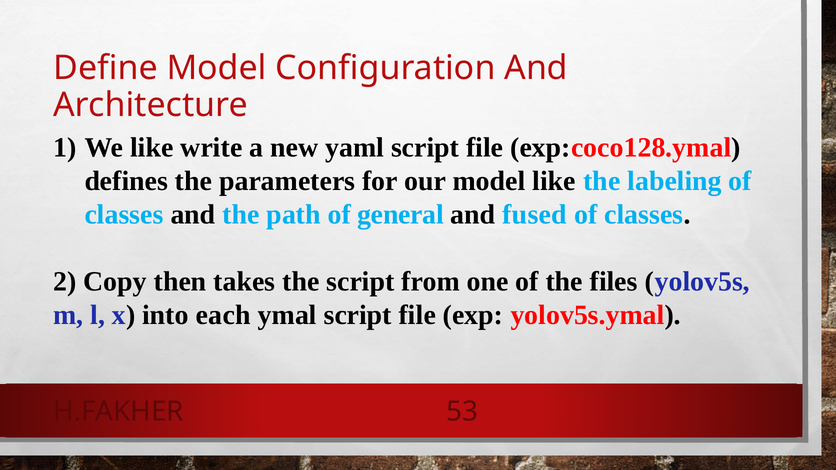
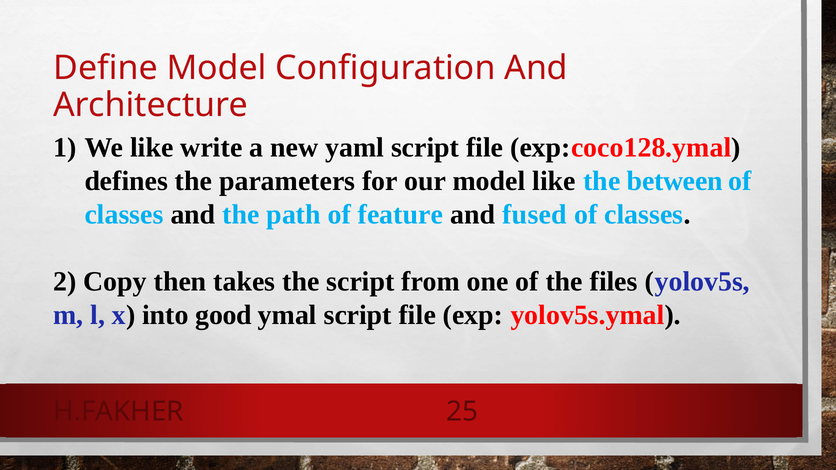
labeling: labeling -> between
general: general -> feature
each: each -> good
53: 53 -> 25
